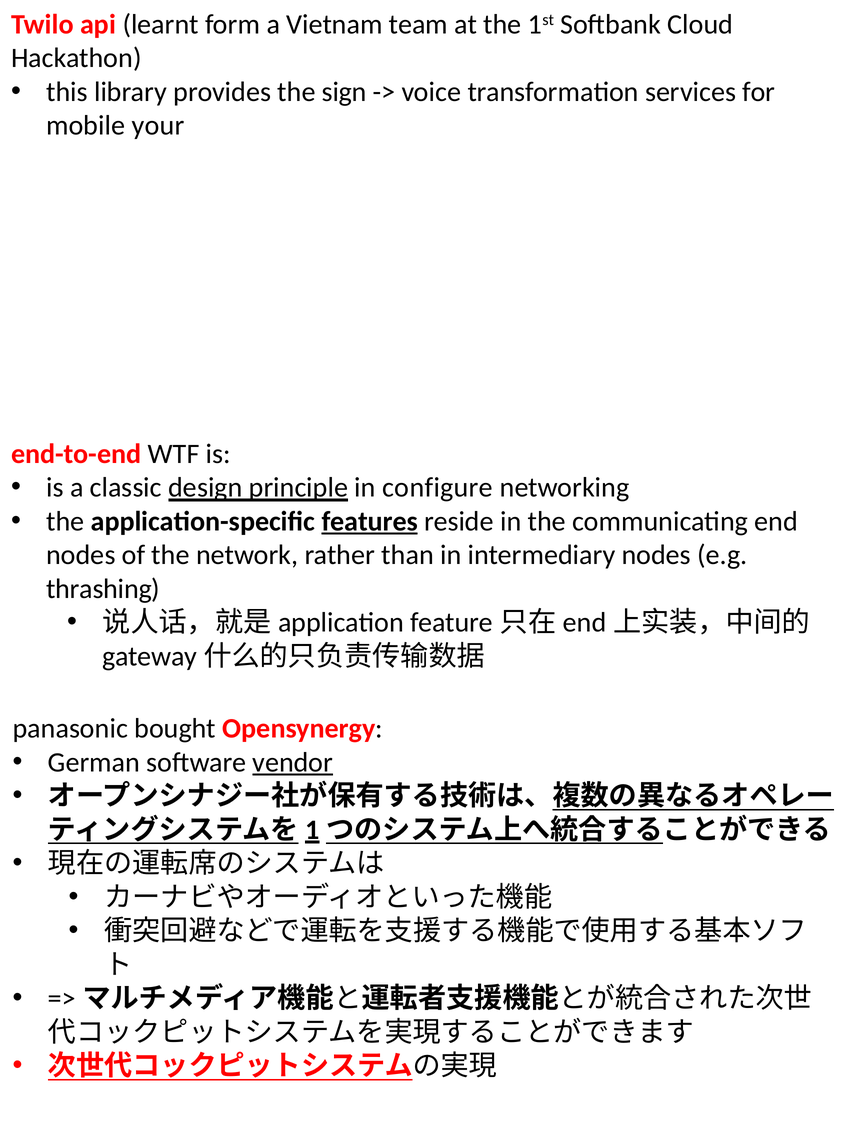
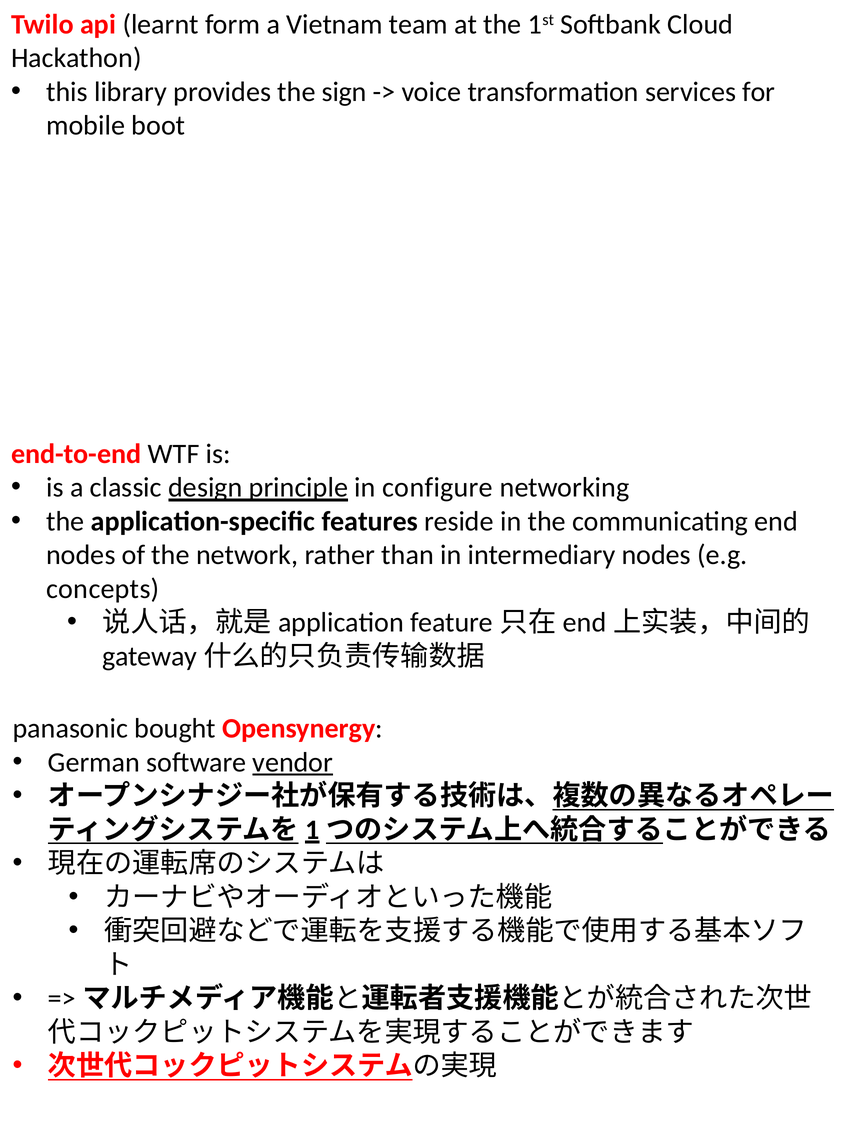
your: your -> boot
features underline: present -> none
thrashing: thrashing -> concepts
